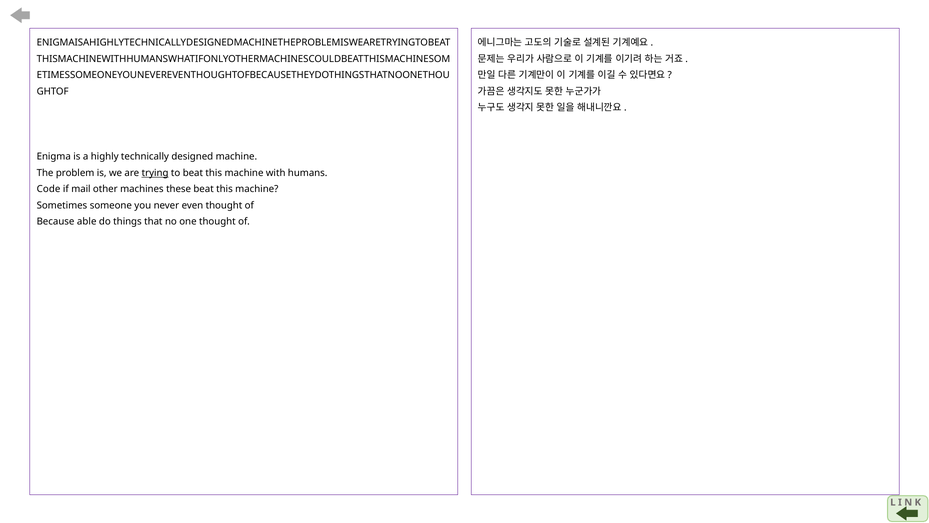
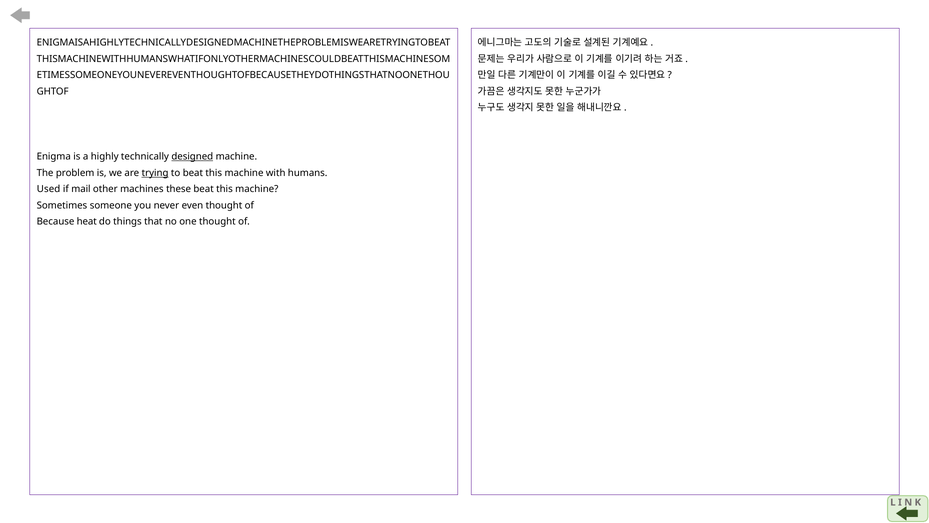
designed underline: none -> present
Code: Code -> Used
able: able -> heat
